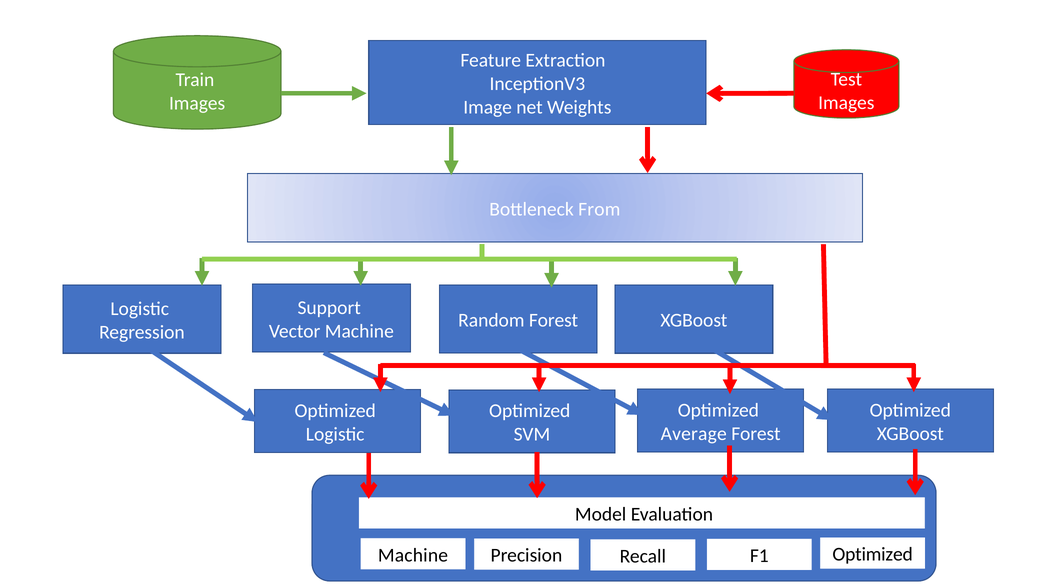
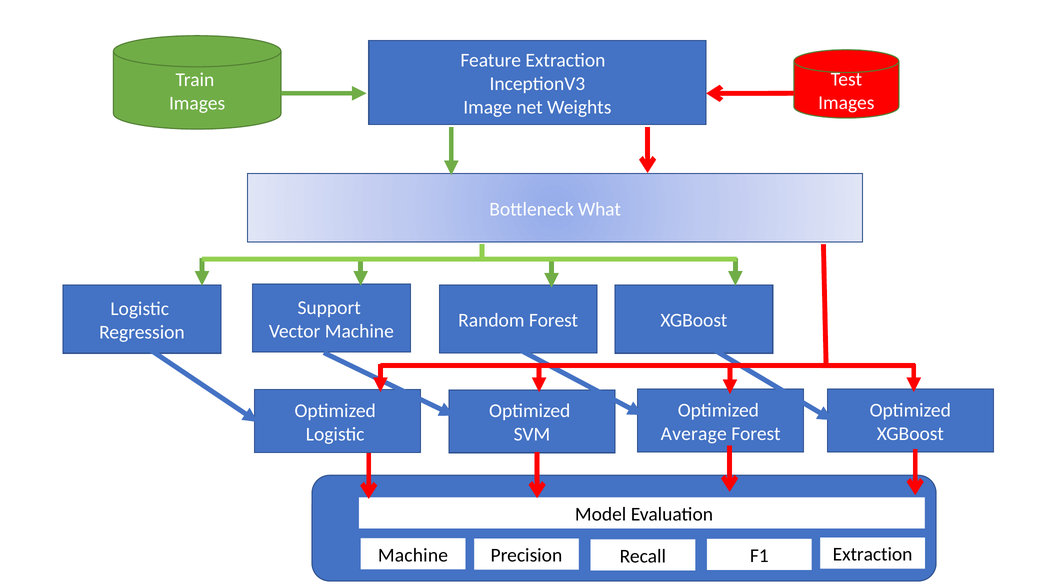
From: From -> What
F1 Optimized: Optimized -> Extraction
